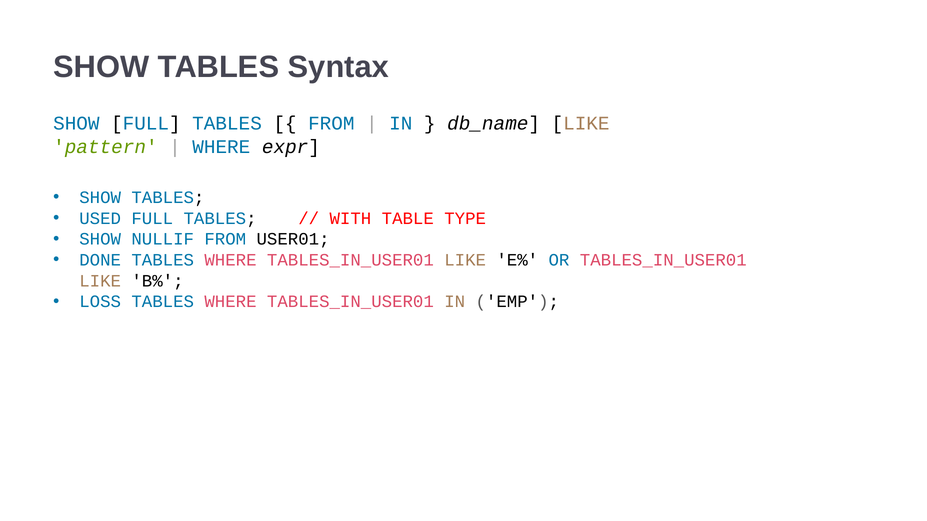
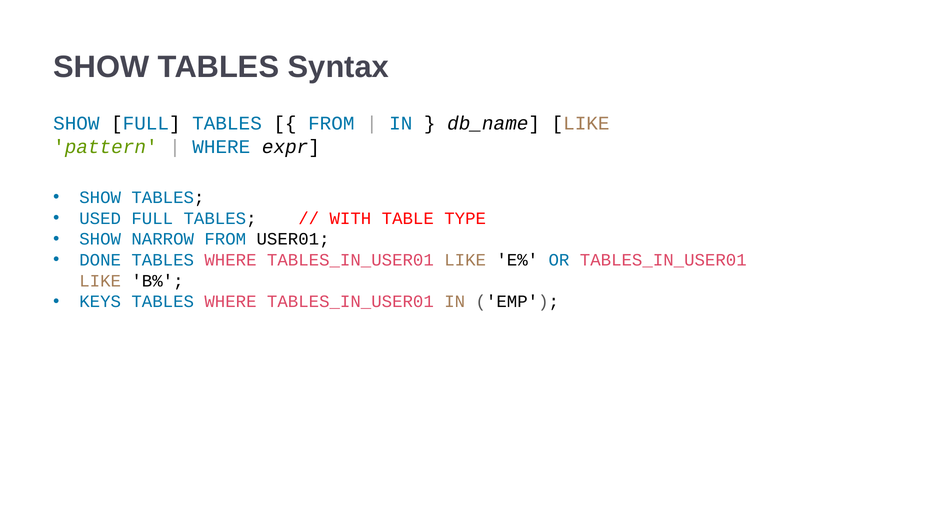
NULLIF: NULLIF -> NARROW
LOSS: LOSS -> KEYS
